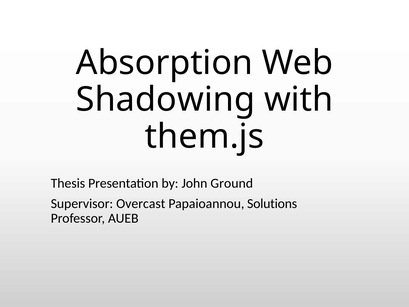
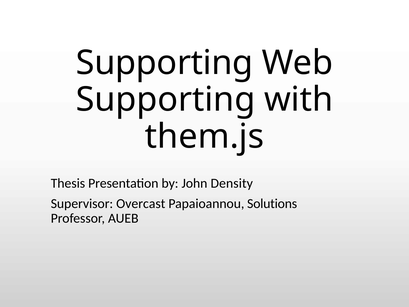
Absorption at (164, 63): Absorption -> Supporting
Shadowing at (165, 100): Shadowing -> Supporting
Ground: Ground -> Density
